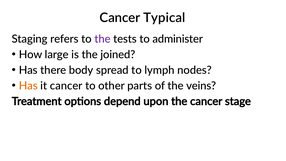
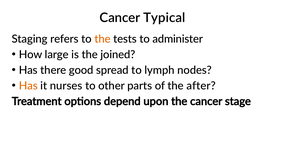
the at (102, 39) colour: purple -> orange
body: body -> good
it cancer: cancer -> nurses
veins: veins -> after
